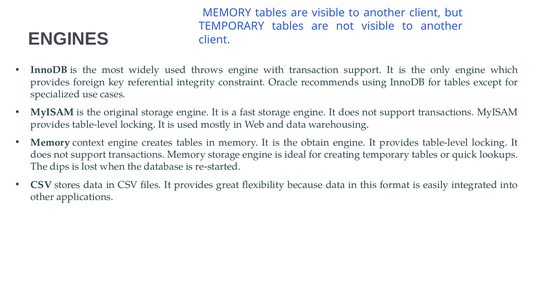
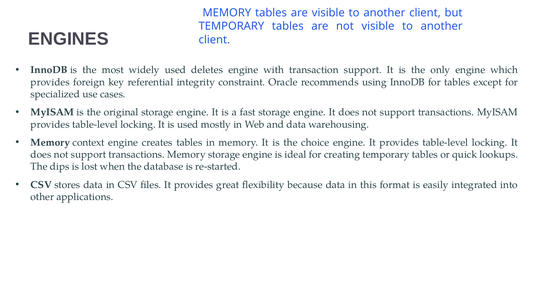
throws: throws -> deletes
obtain: obtain -> choice
